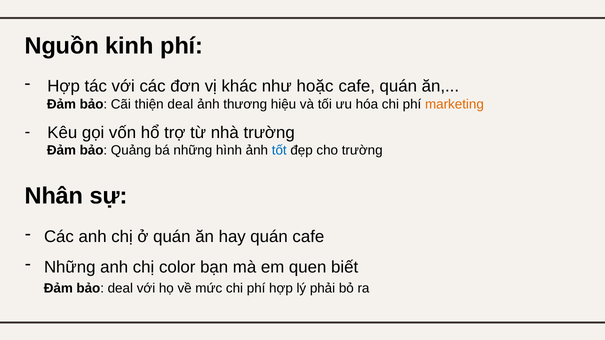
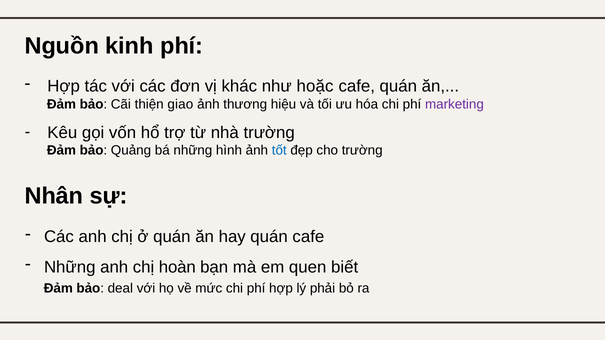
thiện deal: deal -> giao
marketing colour: orange -> purple
color: color -> hoàn
